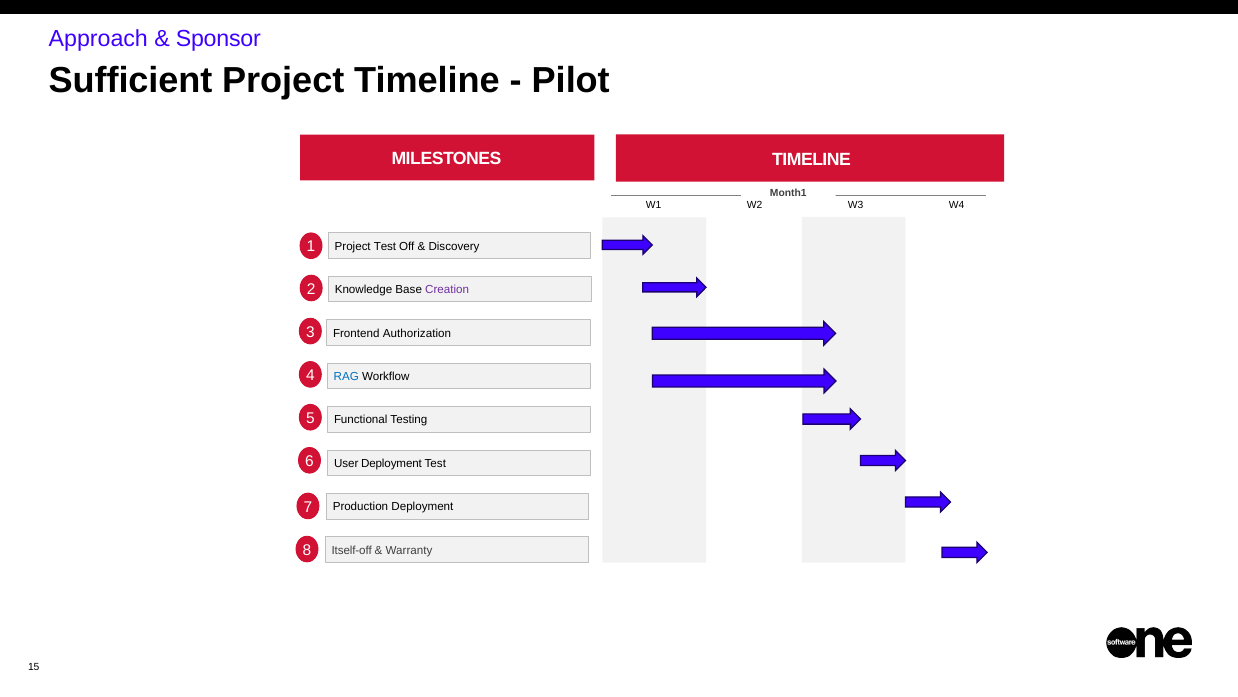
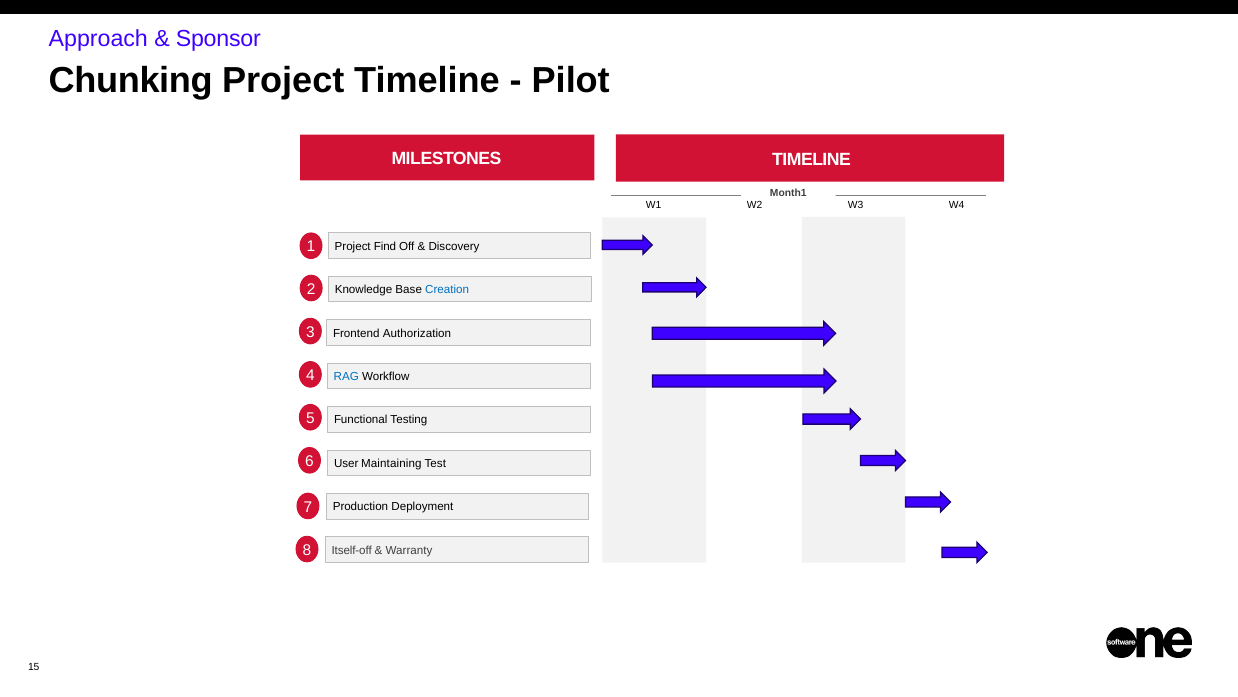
Sufficient: Sufficient -> Chunking
Project Test: Test -> Find
Creation colour: purple -> blue
User Deployment: Deployment -> Maintaining
